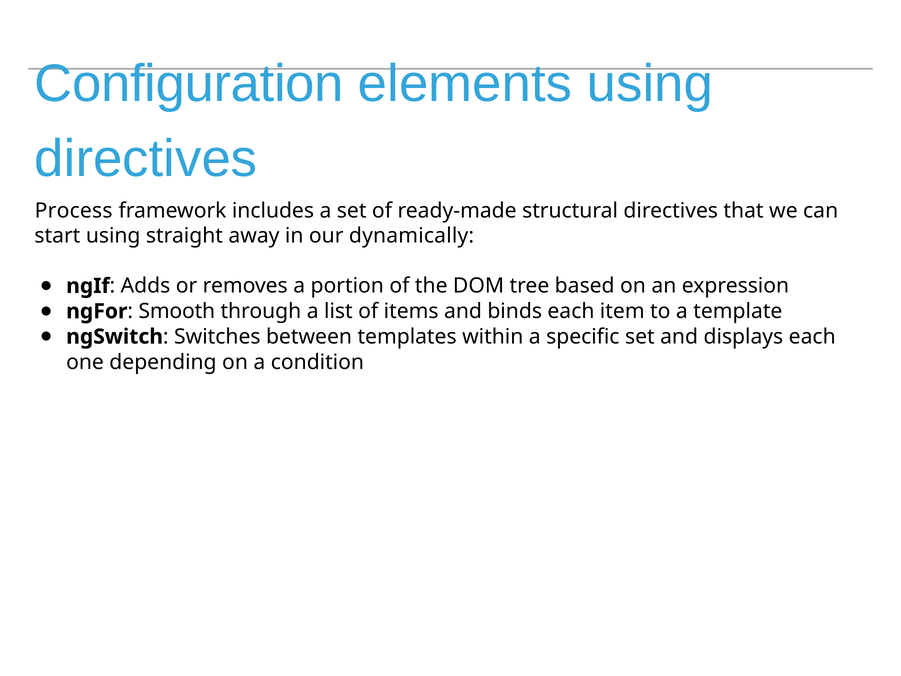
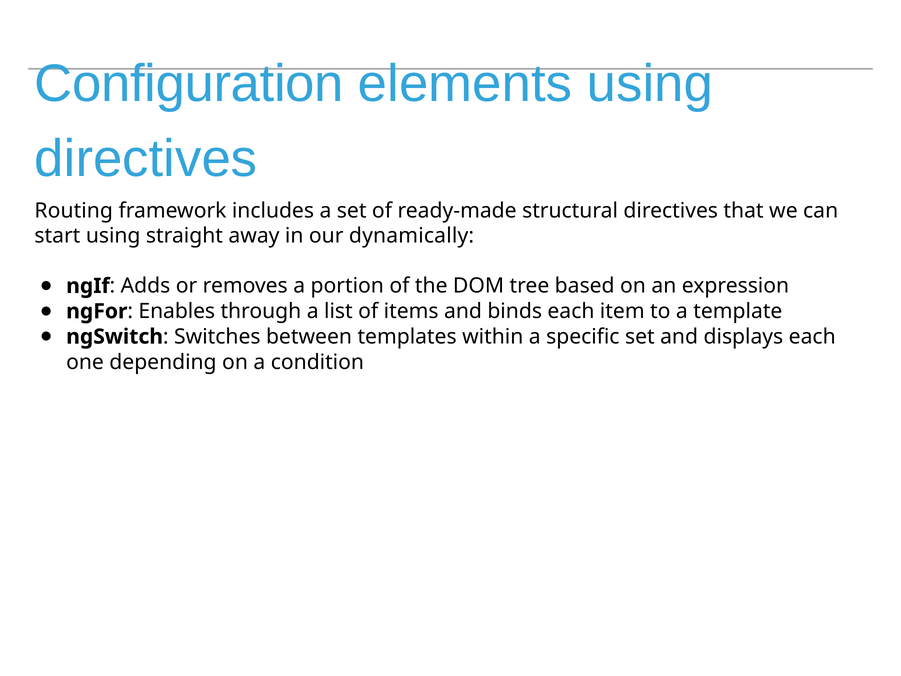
Process: Process -> Routing
Smooth: Smooth -> Enables
